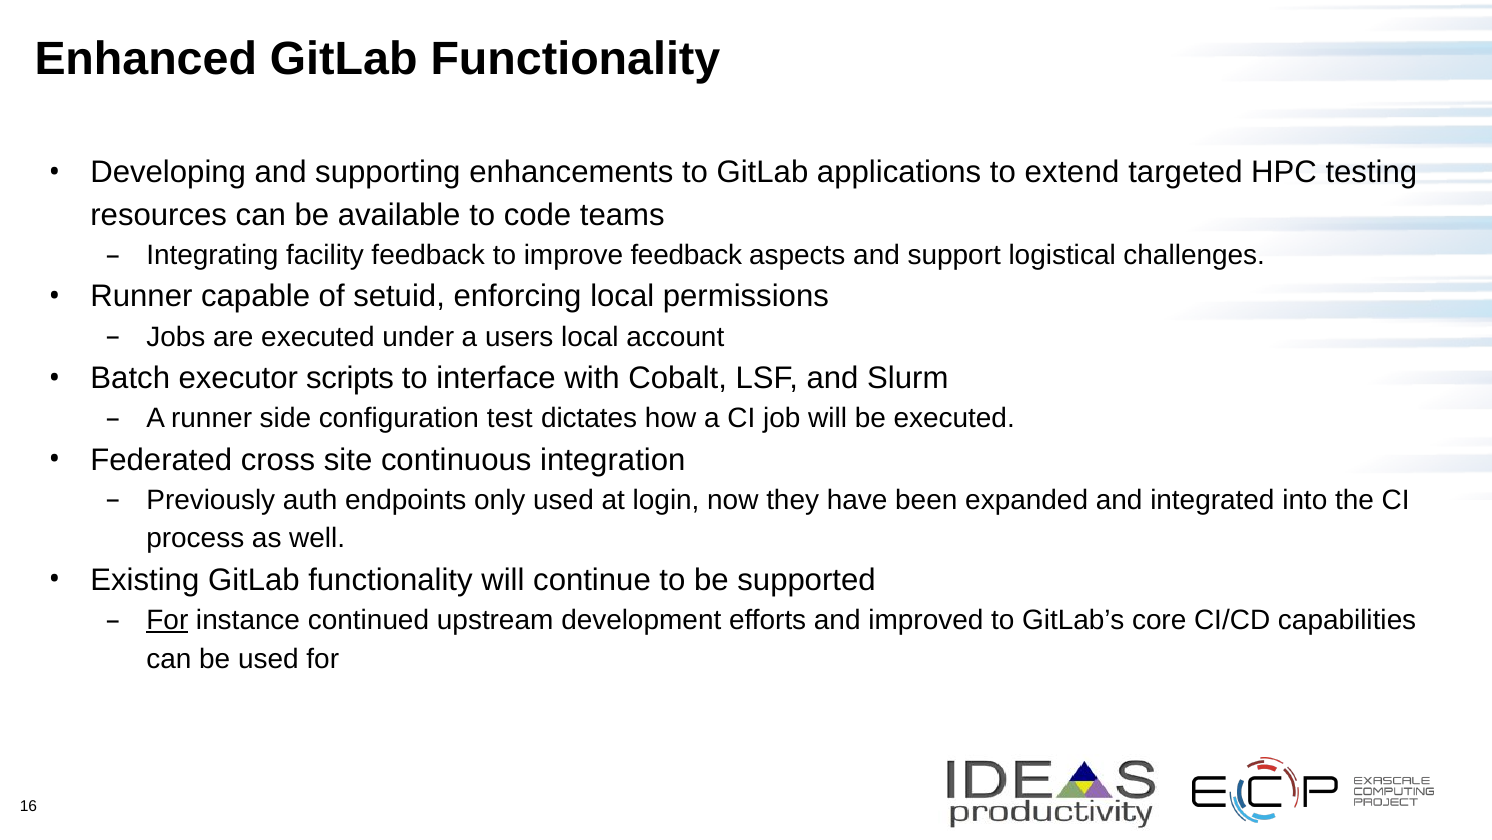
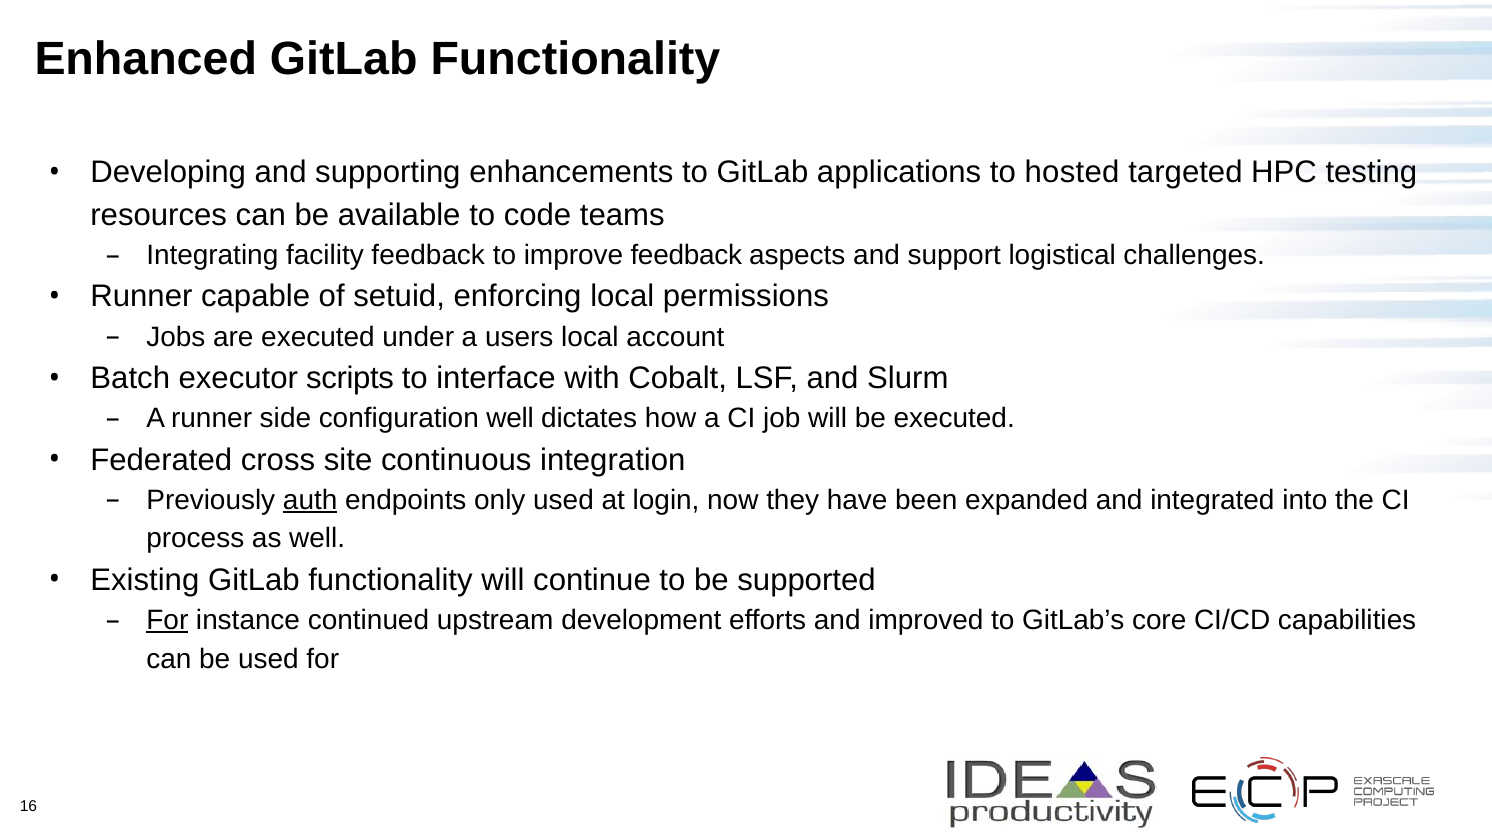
extend: extend -> hosted
configuration test: test -> well
auth underline: none -> present
